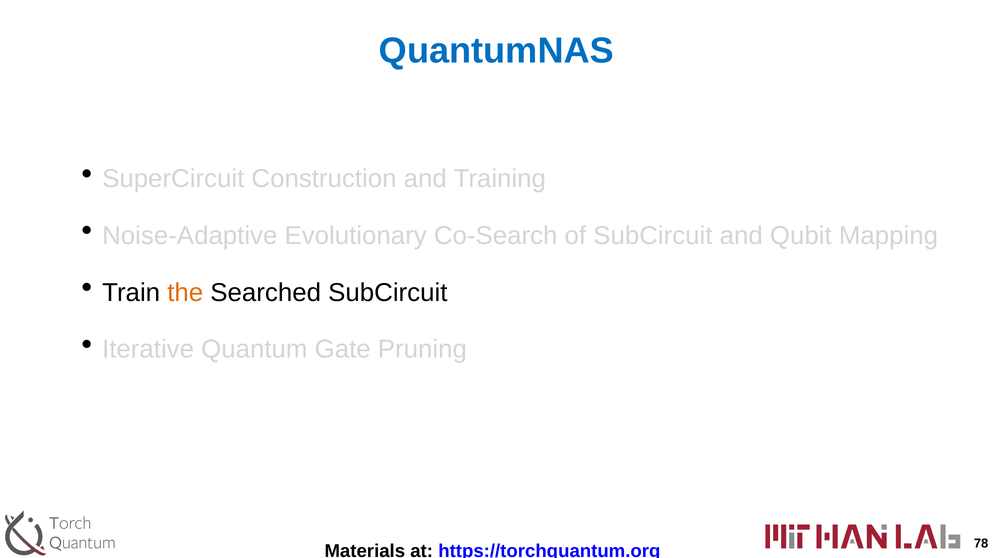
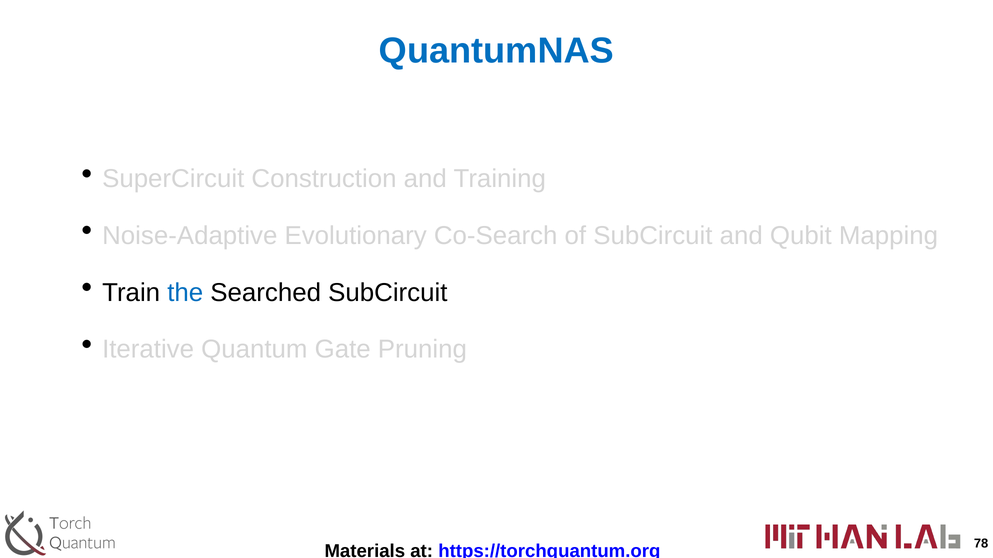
the colour: orange -> blue
